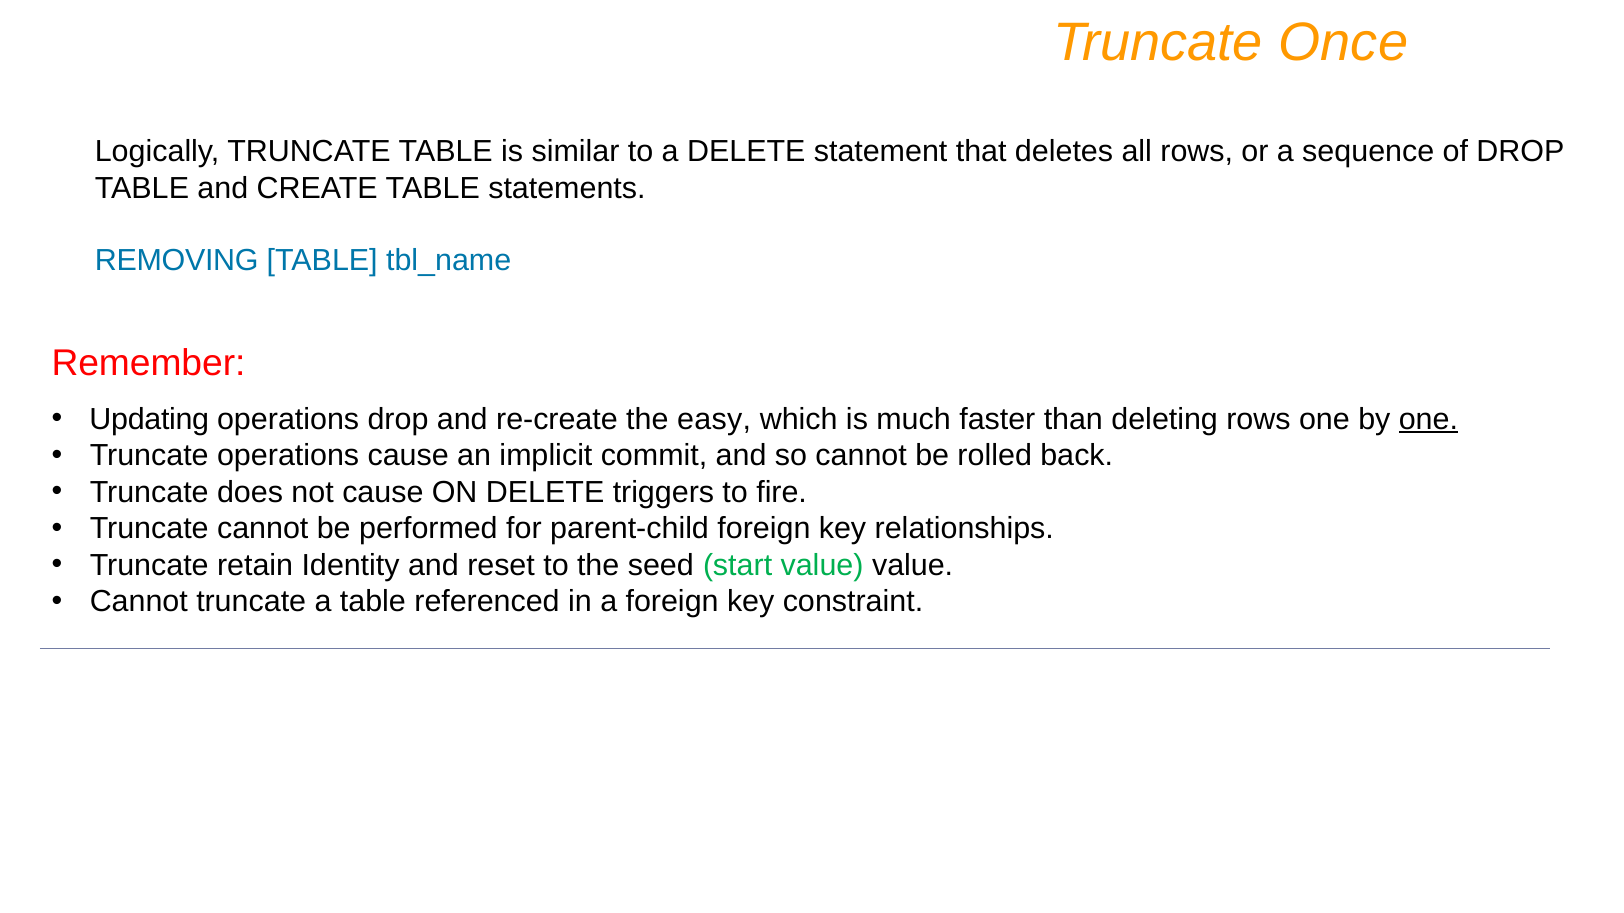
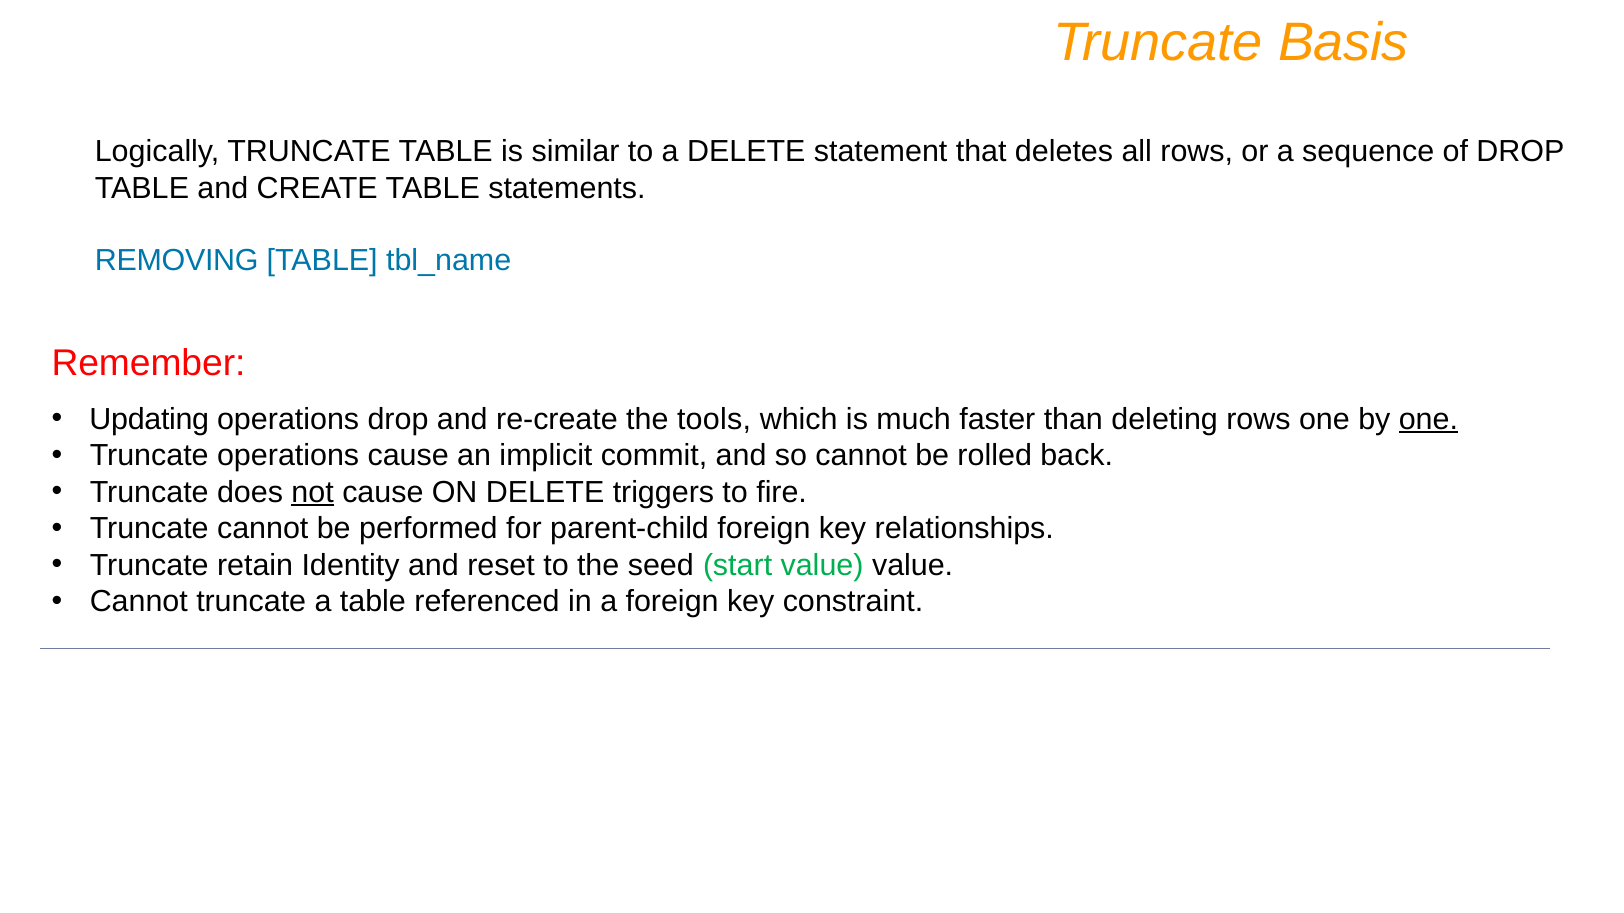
Once: Once -> Basis
easy: easy -> tools
not underline: none -> present
